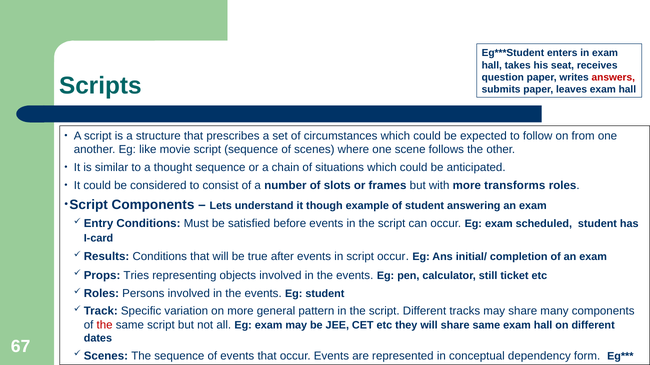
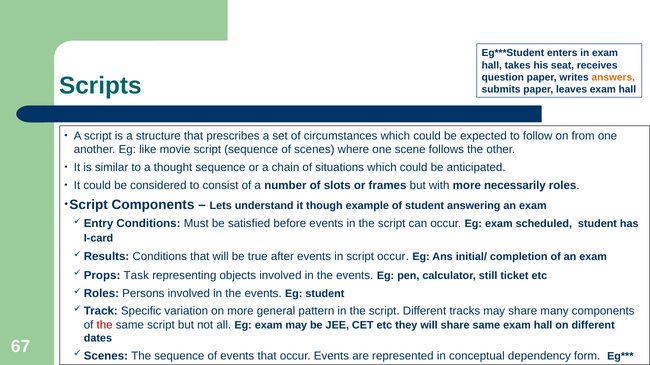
answers colour: red -> orange
transforms: transforms -> necessarily
Tries: Tries -> Task
